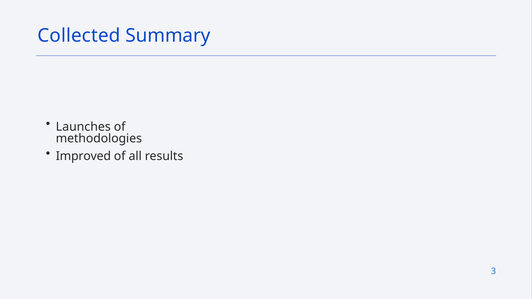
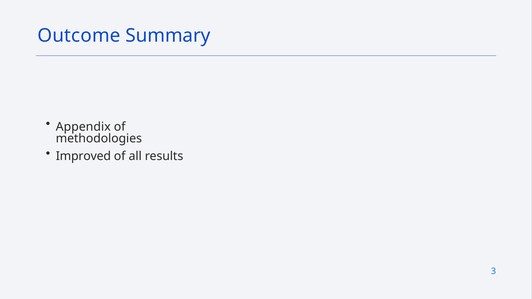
Collected: Collected -> Outcome
Launches: Launches -> Appendix
